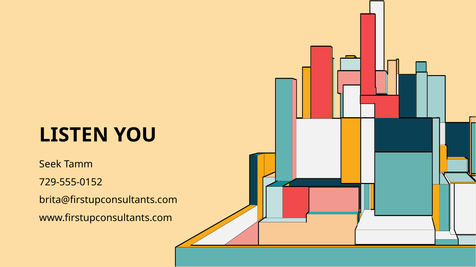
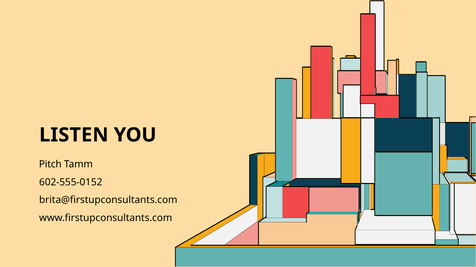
Seek: Seek -> Pitch
729-555-0152: 729-555-0152 -> 602-555-0152
